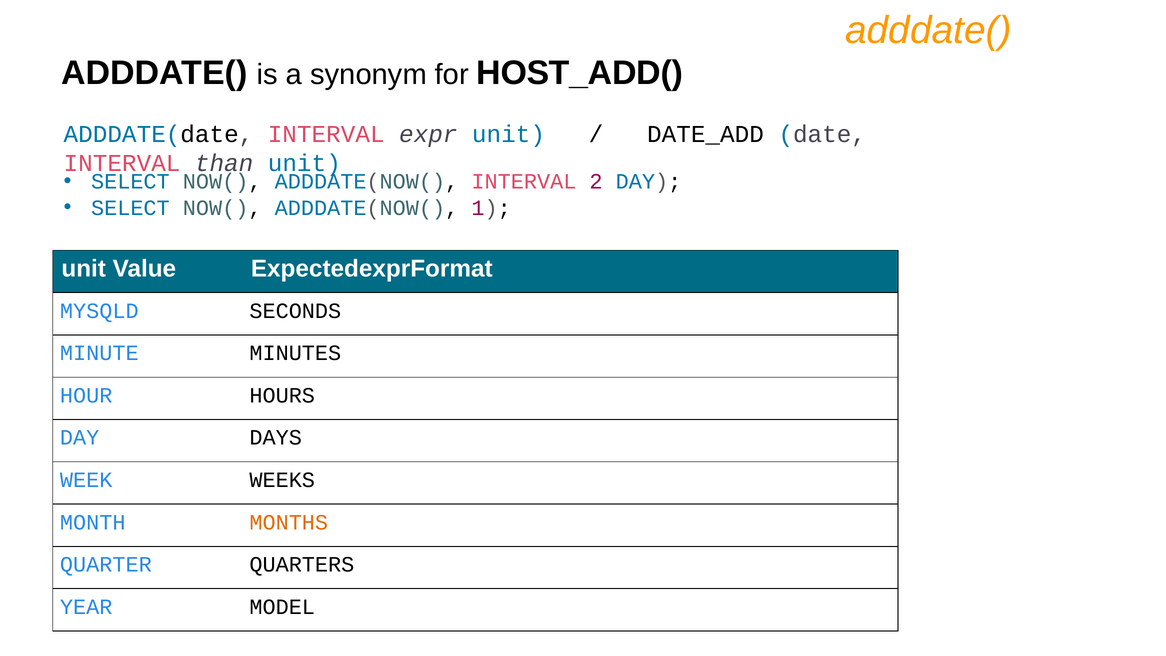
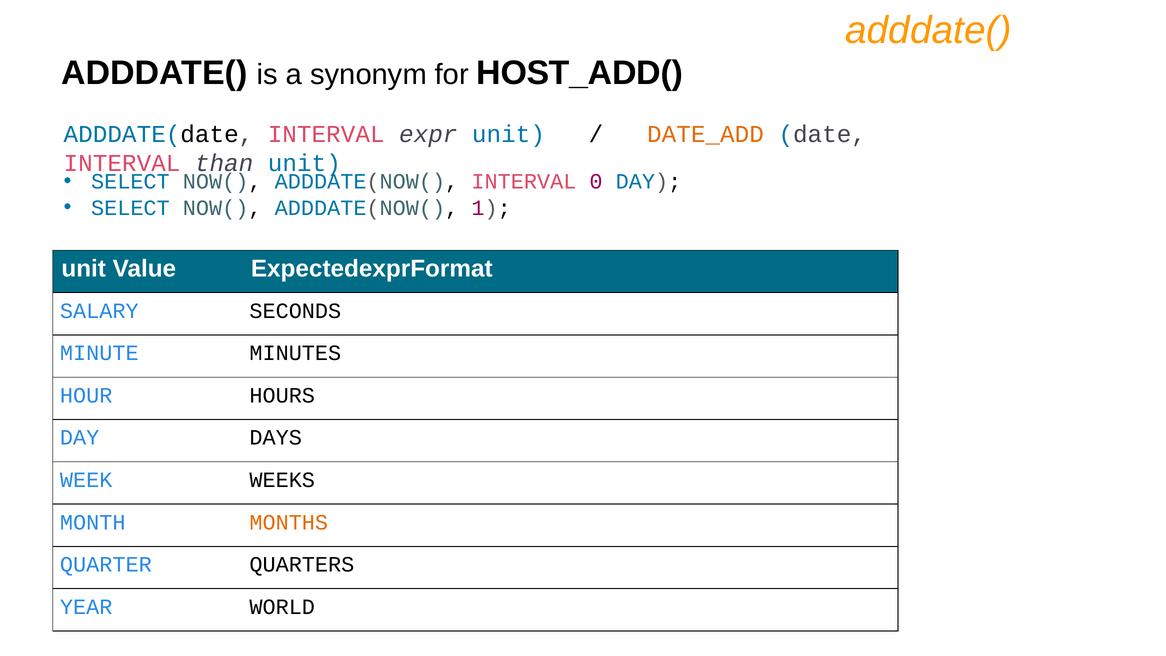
DATE_ADD colour: black -> orange
2: 2 -> 0
MYSQLD: MYSQLD -> SALARY
MODEL: MODEL -> WORLD
